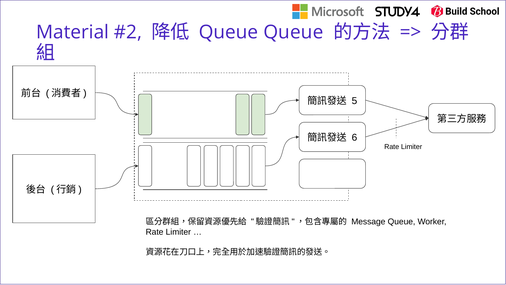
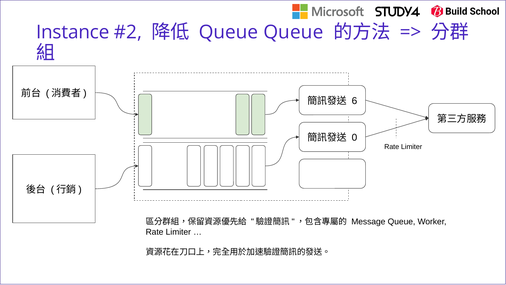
Material: Material -> Instance
5: 5 -> 6
6: 6 -> 0
